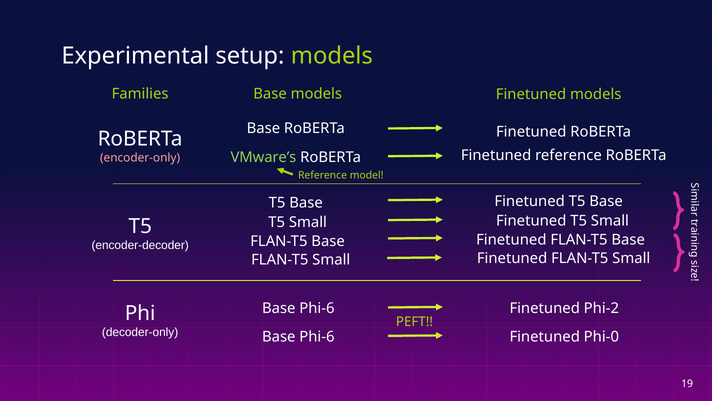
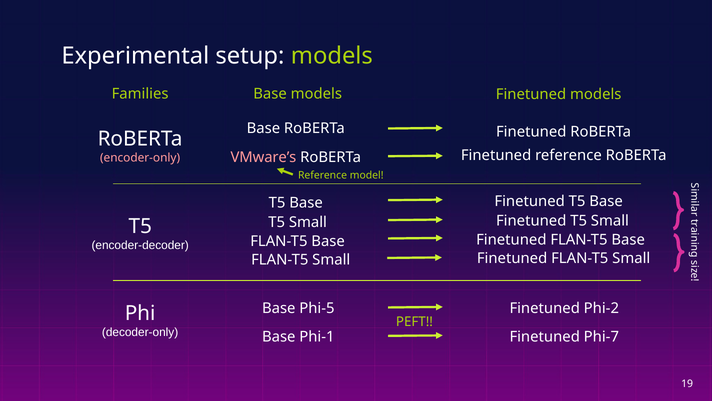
VMware’s colour: light green -> pink
Phi-6 at (317, 308): Phi-6 -> Phi-5
Phi-6 at (317, 336): Phi-6 -> Phi-1
Phi-0: Phi-0 -> Phi-7
